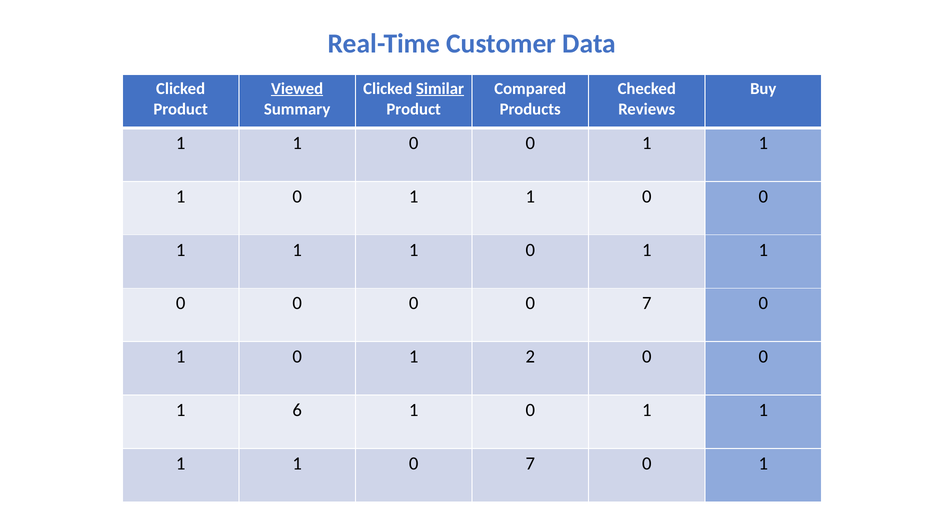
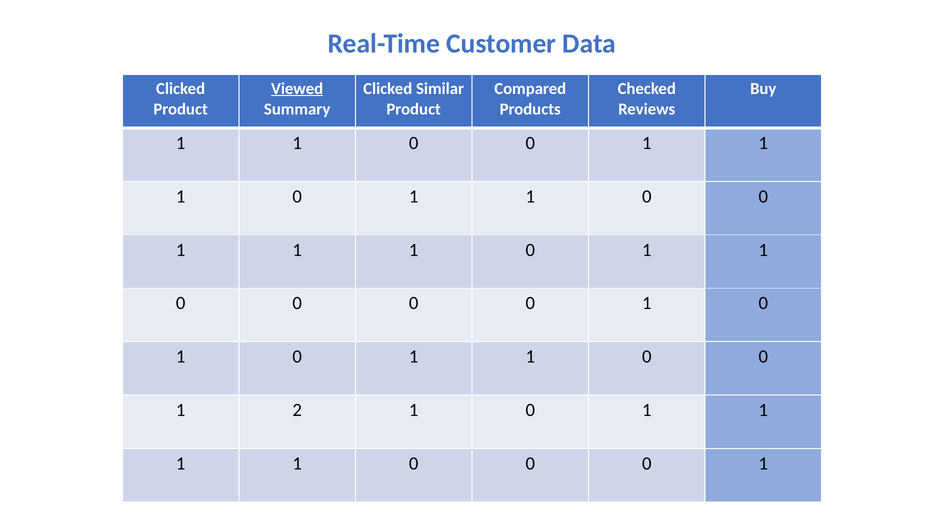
Similar underline: present -> none
7 at (647, 303): 7 -> 1
2 at (530, 357): 2 -> 1
6: 6 -> 2
7 at (530, 464): 7 -> 0
